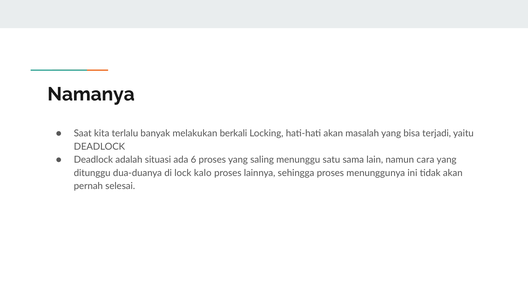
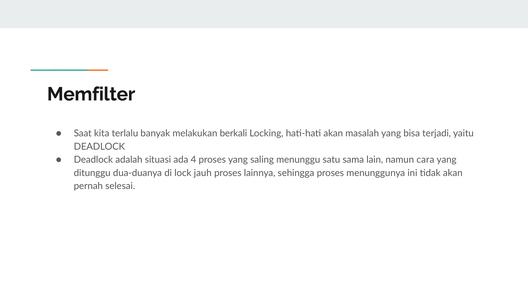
Namanya: Namanya -> Memfilter
6: 6 -> 4
kalo: kalo -> jauh
